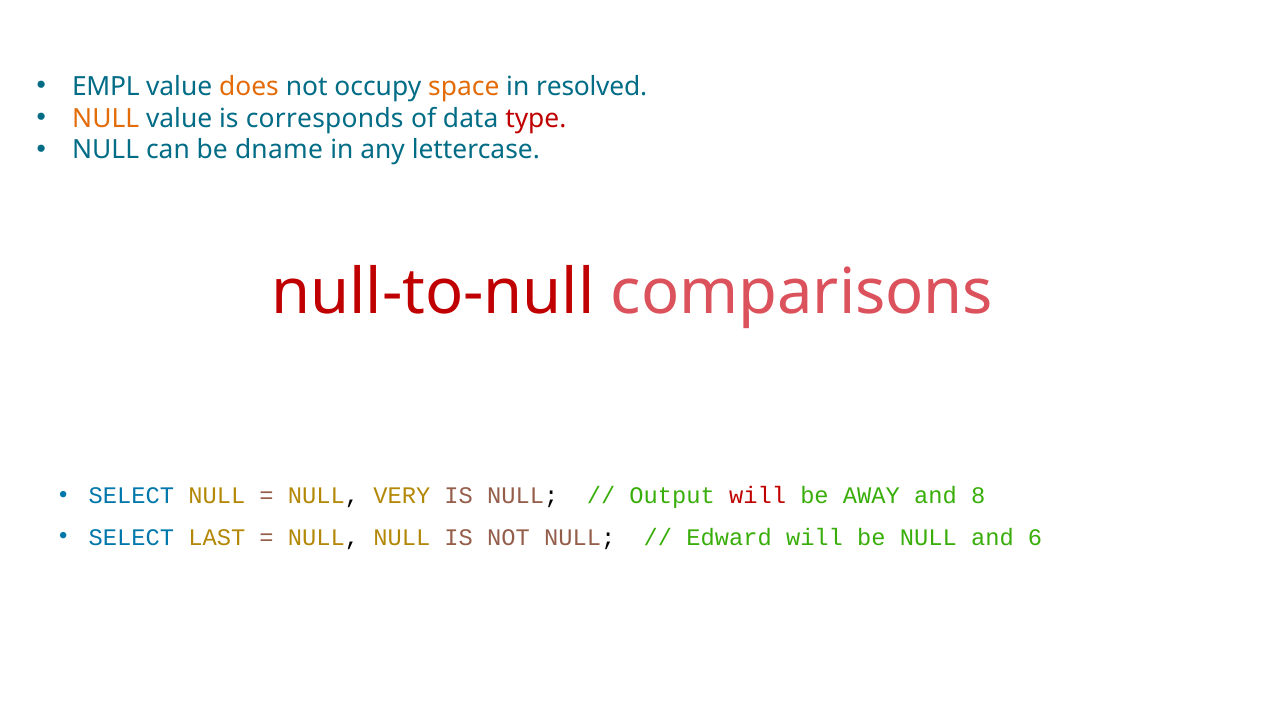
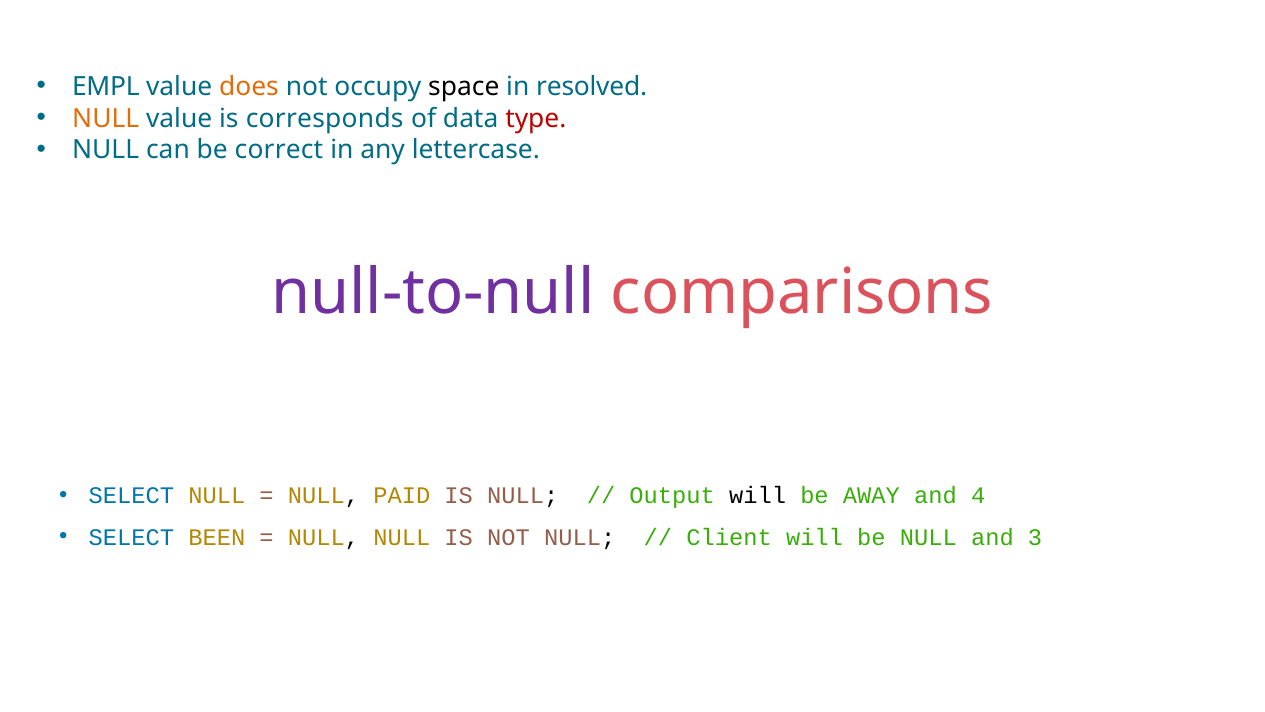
space colour: orange -> black
dname: dname -> correct
null-to-null colour: red -> purple
VERY: VERY -> PAID
will at (758, 496) colour: red -> black
8: 8 -> 4
LAST: LAST -> BEEN
Edward: Edward -> Client
6: 6 -> 3
